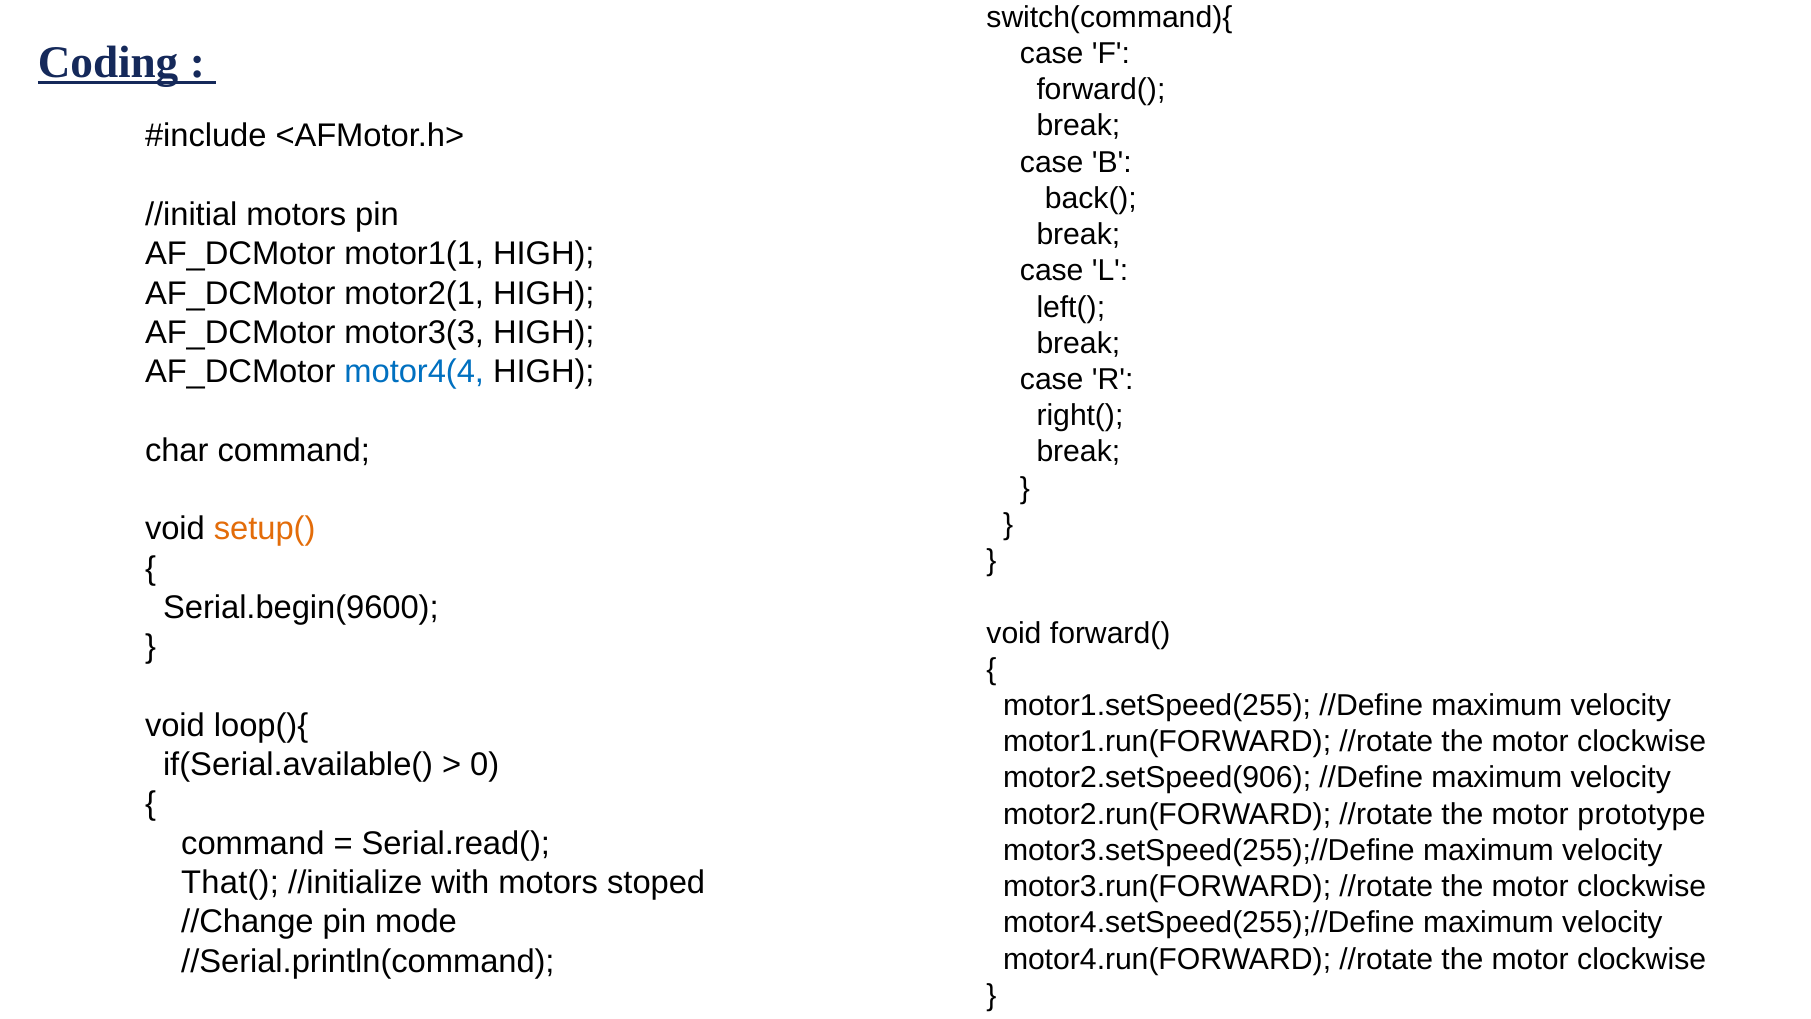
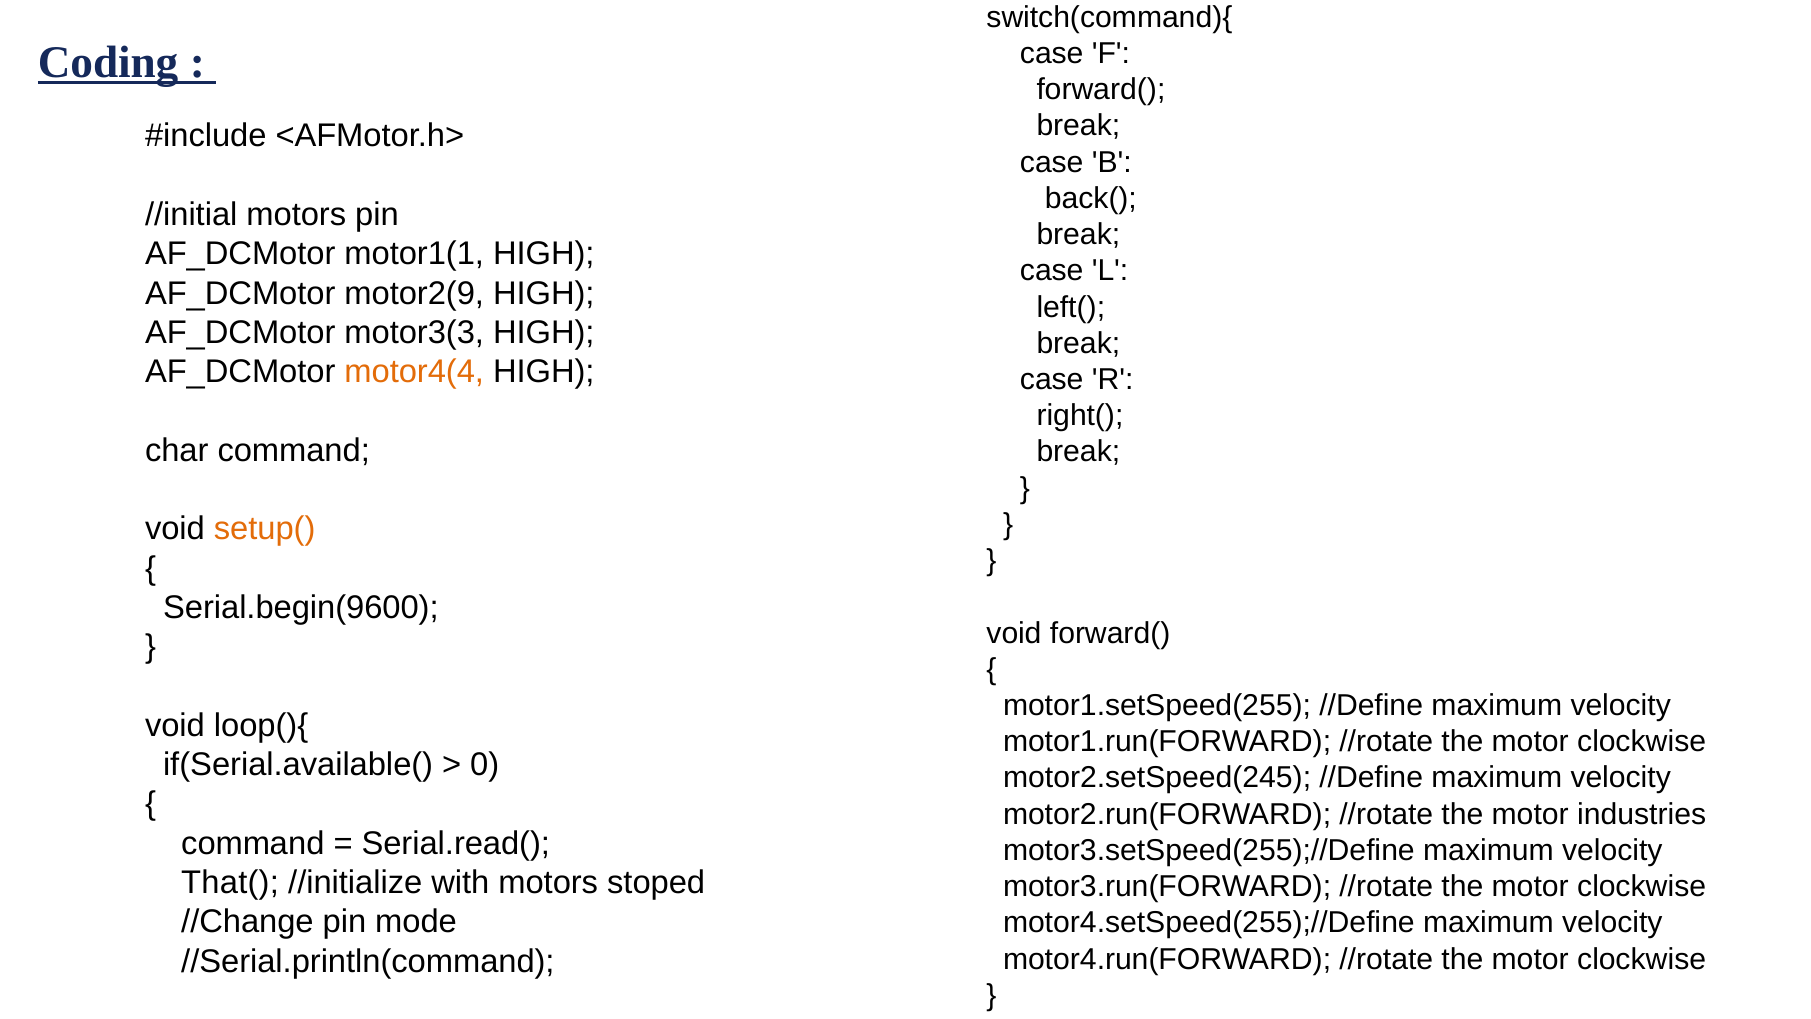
motor2(1: motor2(1 -> motor2(9
motor4(4 colour: blue -> orange
motor2.setSpeed(906: motor2.setSpeed(906 -> motor2.setSpeed(245
prototype: prototype -> industries
